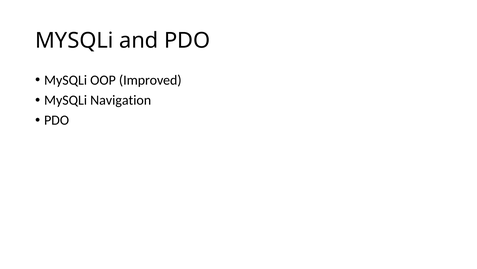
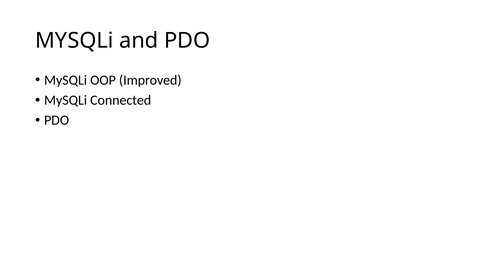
Navigation: Navigation -> Connected
